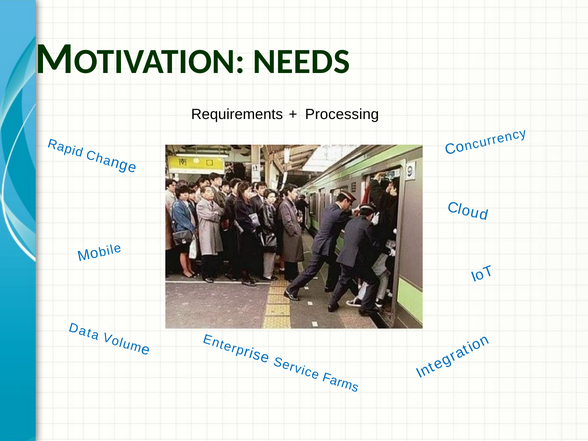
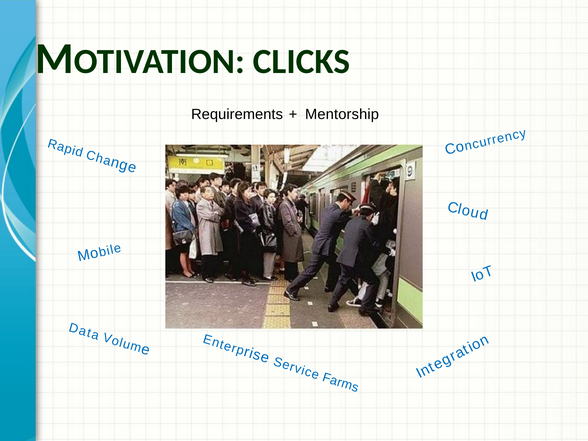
NEEDS: NEEDS -> CLICKS
Processing: Processing -> Mentorship
